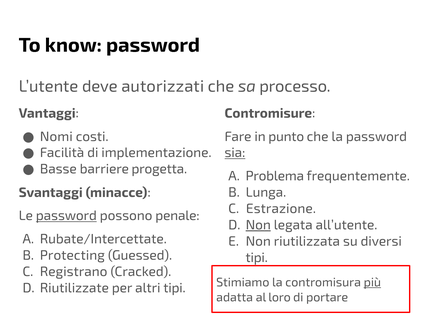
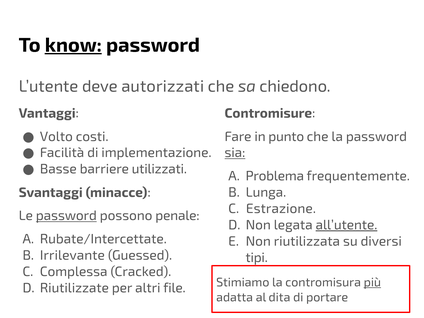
know underline: none -> present
processo: processo -> chiedono
Nomi: Nomi -> Volto
progetta: progetta -> utilizzati
Non at (258, 225) underline: present -> none
all’utente underline: none -> present
Protecting: Protecting -> Irrilevante
Registrano: Registrano -> Complessa
altri tipi: tipi -> file
loro: loro -> dita
